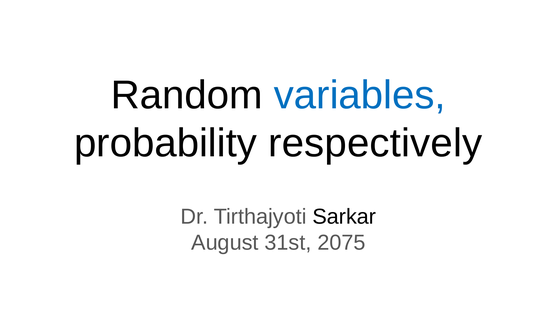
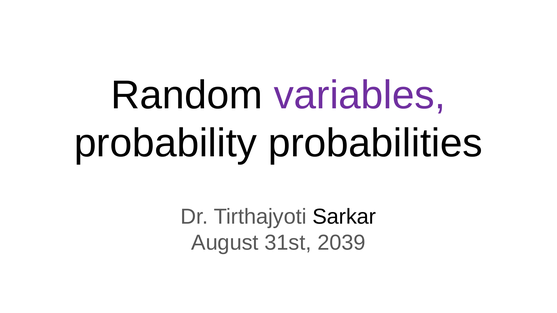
variables colour: blue -> purple
respectively: respectively -> probabilities
2075: 2075 -> 2039
